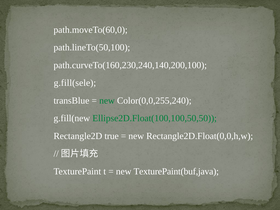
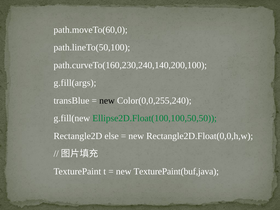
g.fill(sele: g.fill(sele -> g.fill(args
new at (107, 101) colour: green -> black
true: true -> else
